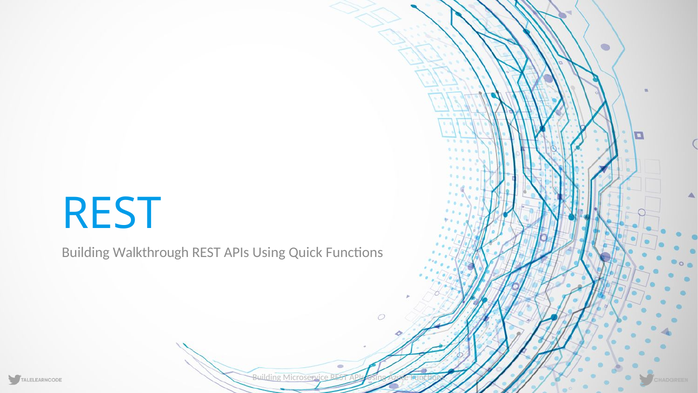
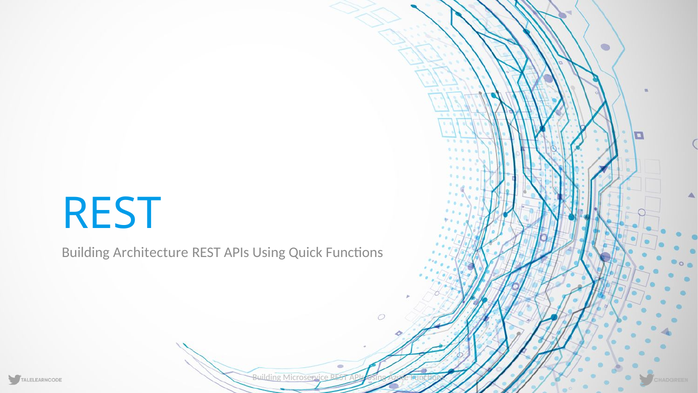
Walkthrough: Walkthrough -> Architecture
